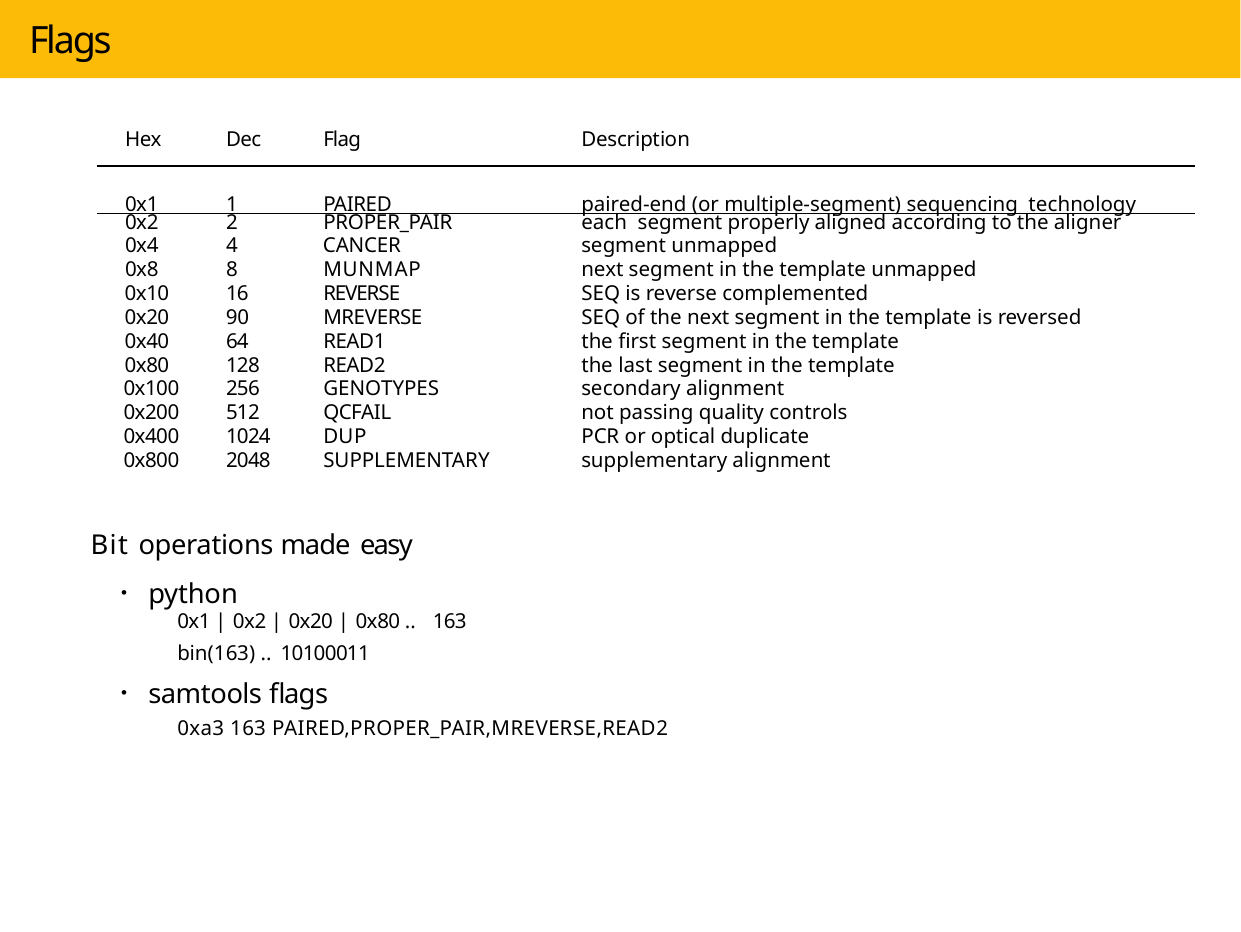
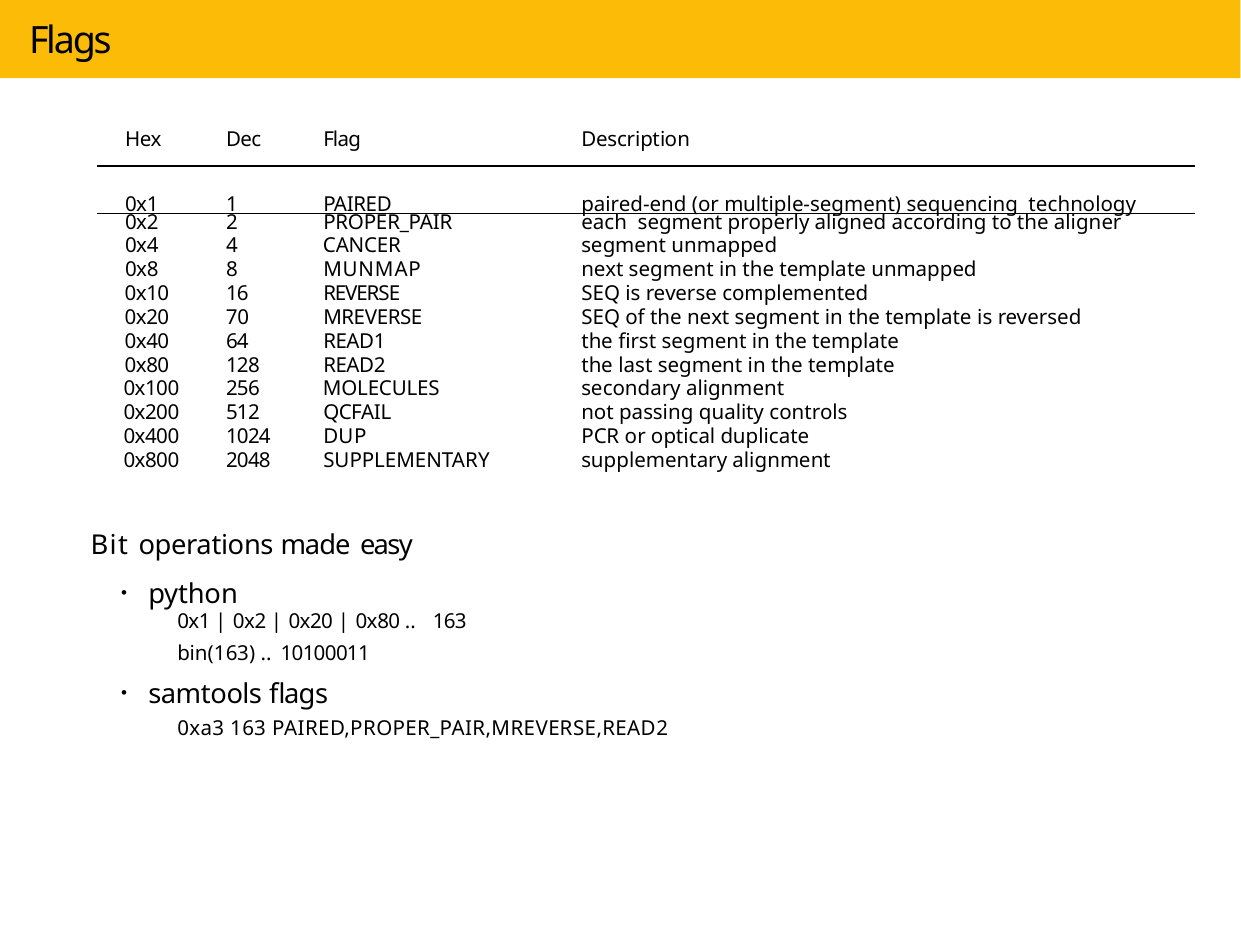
90: 90 -> 70
GENOTYPES: GENOTYPES -> MOLECULES
